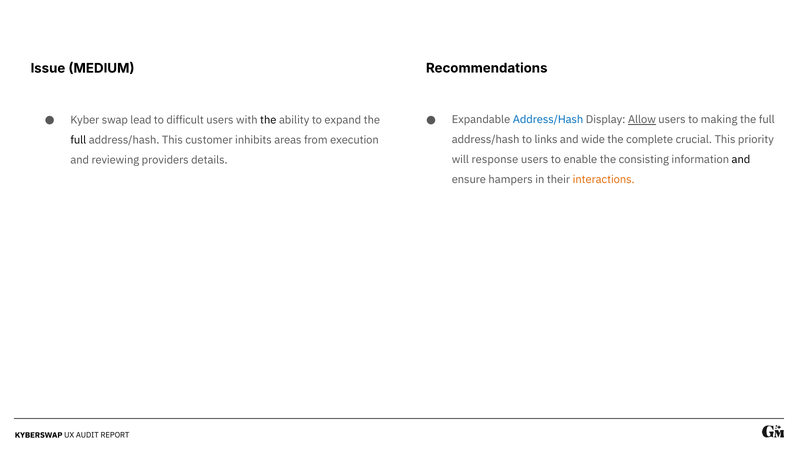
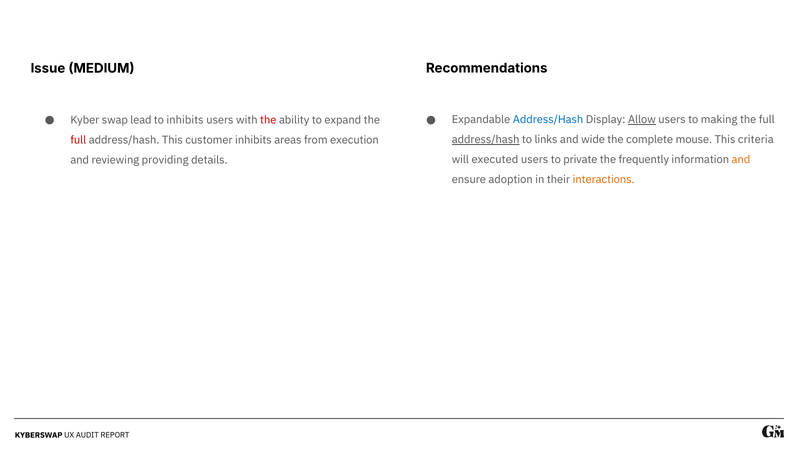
to difficult: difficult -> inhibits
the at (268, 120) colour: black -> red
address/hash at (486, 140) underline: none -> present
crucial: crucial -> mouse
priority: priority -> criteria
full at (78, 140) colour: black -> red
response: response -> executed
enable: enable -> private
consisting: consisting -> frequently
and at (741, 160) colour: black -> orange
providers: providers -> providing
hampers: hampers -> adoption
